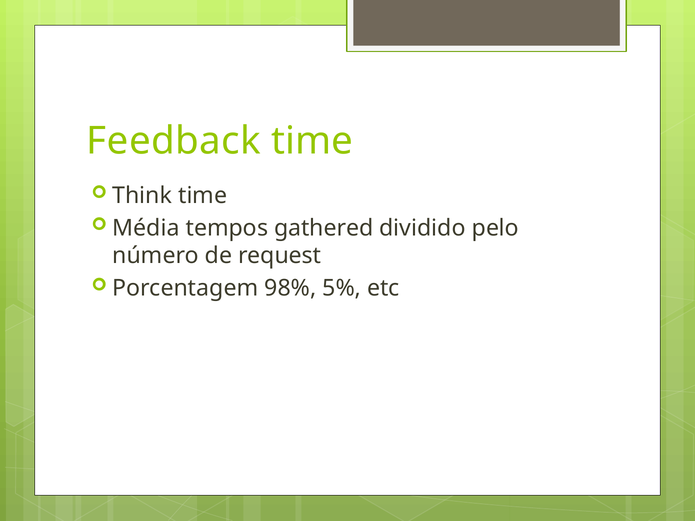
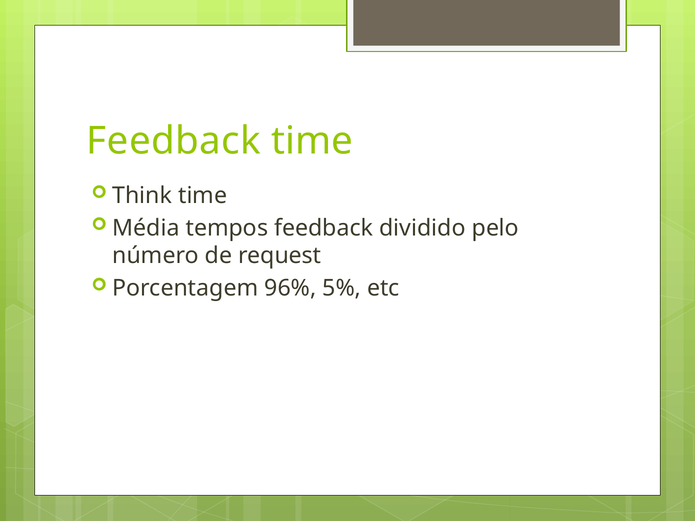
tempos gathered: gathered -> feedback
98%: 98% -> 96%
